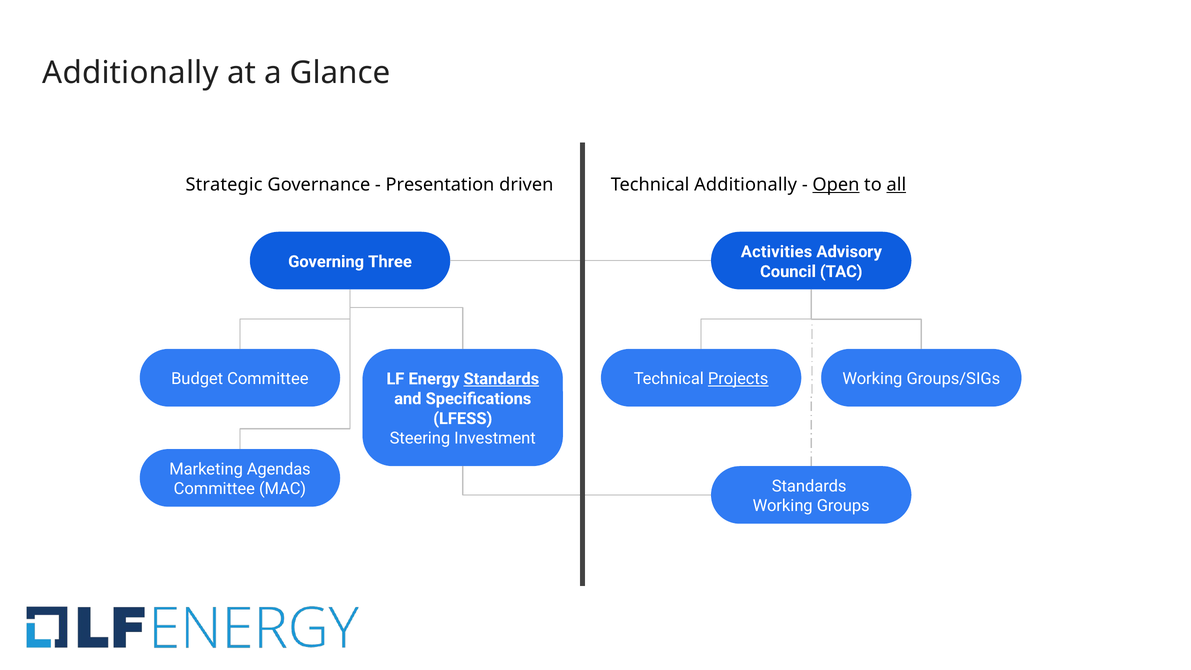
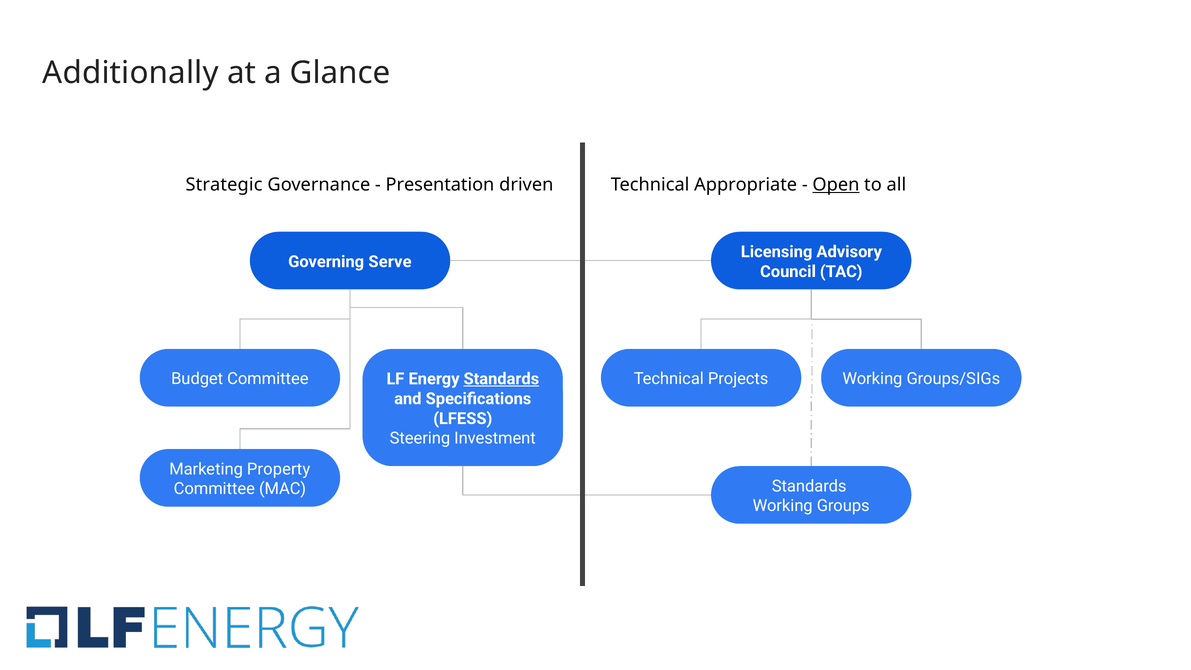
Technical Additionally: Additionally -> Appropriate
all underline: present -> none
Activities: Activities -> Licensing
Three: Three -> Serve
Projects underline: present -> none
Agendas: Agendas -> Property
